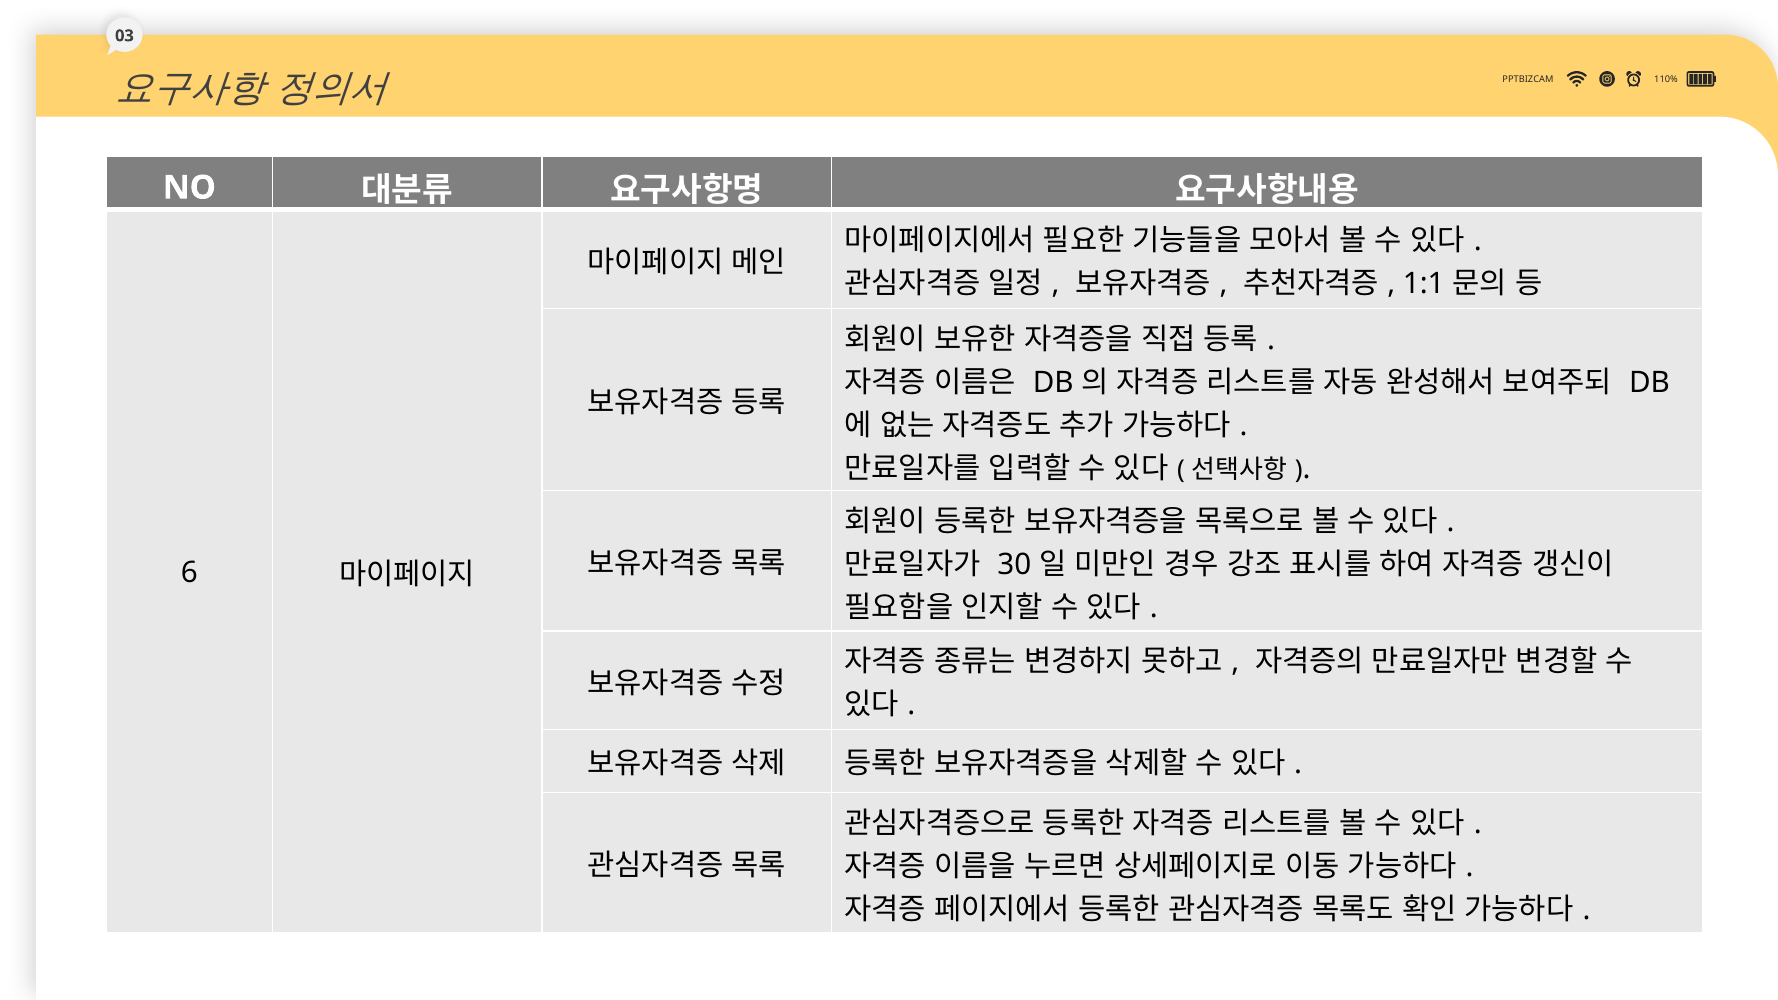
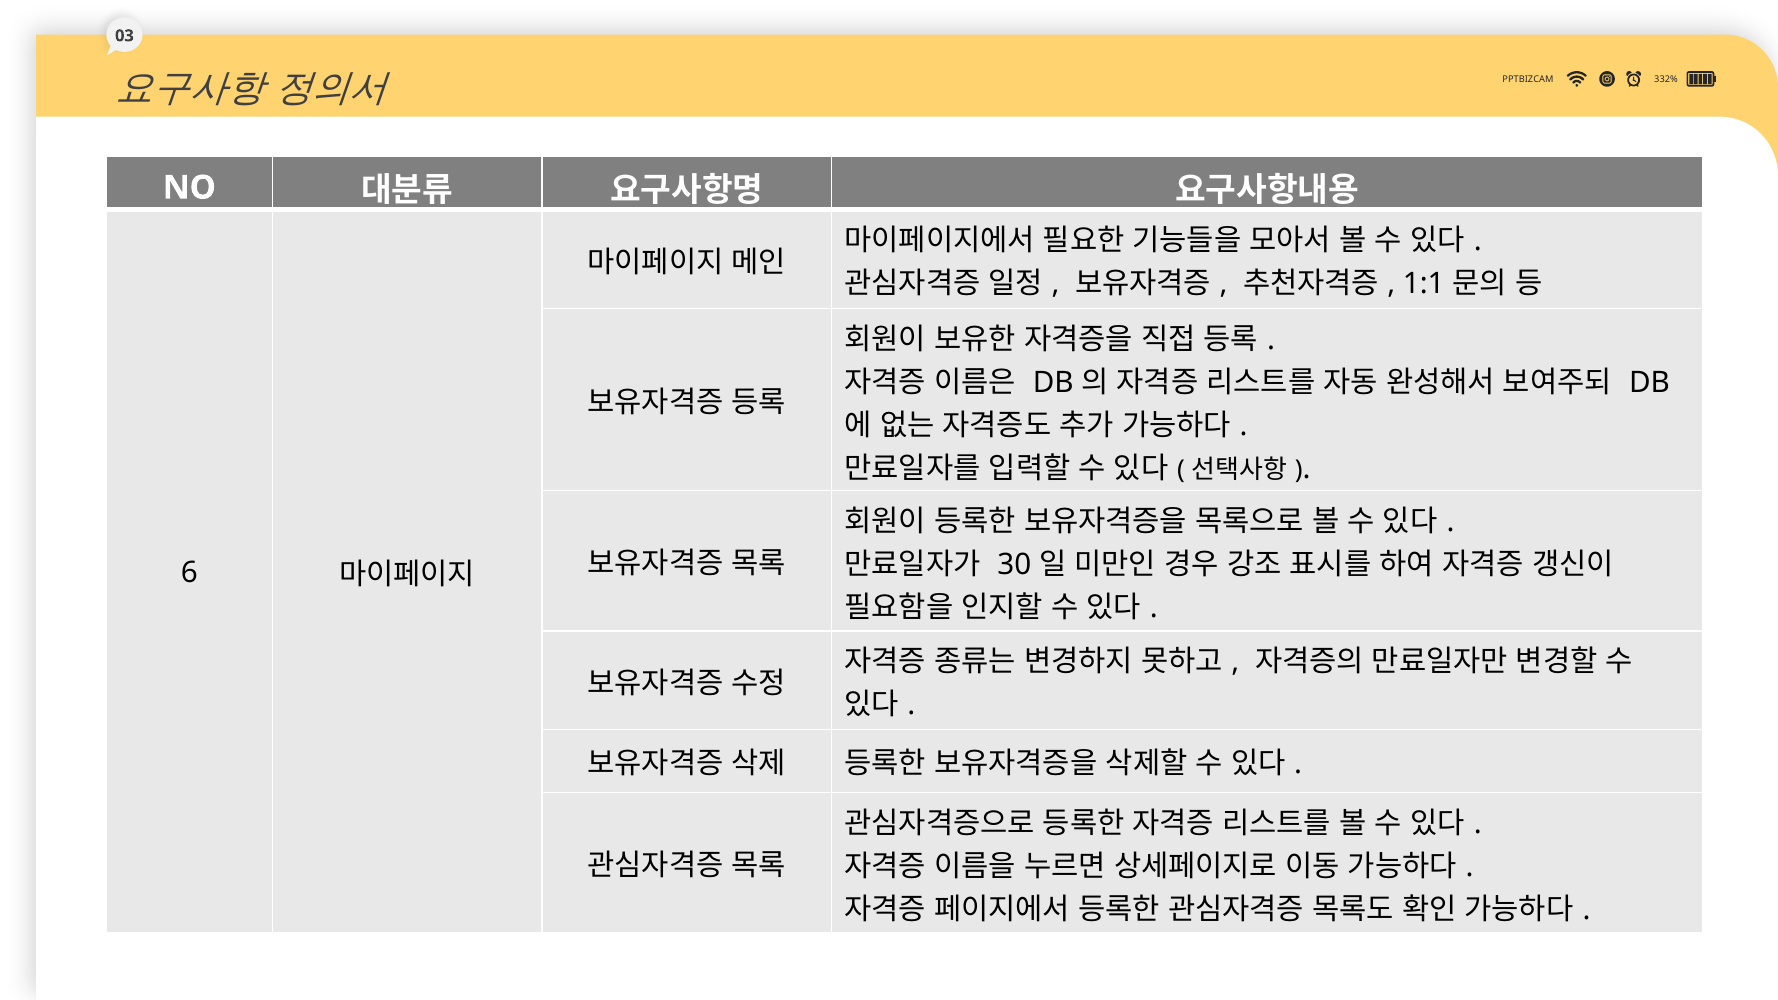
110%: 110% -> 332%
